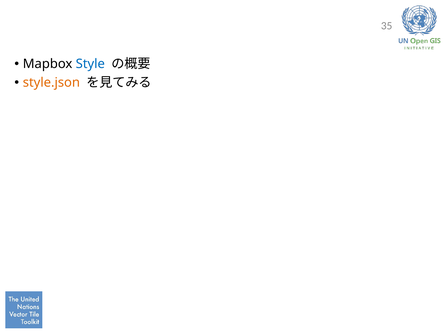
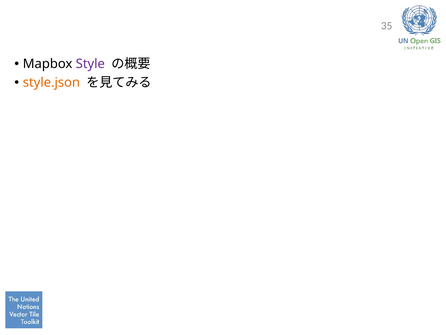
Style colour: blue -> purple
